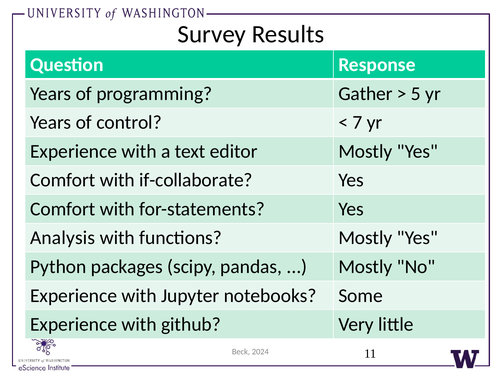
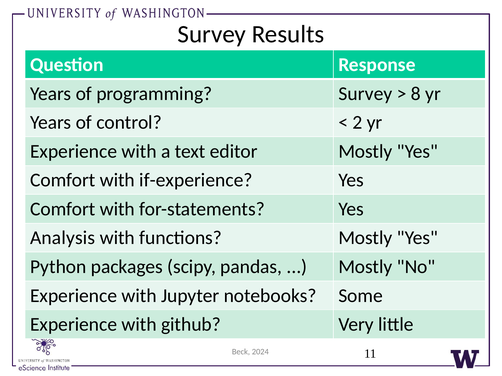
programming Gather: Gather -> Survey
5: 5 -> 8
7: 7 -> 2
if-collaborate: if-collaborate -> if-experience
